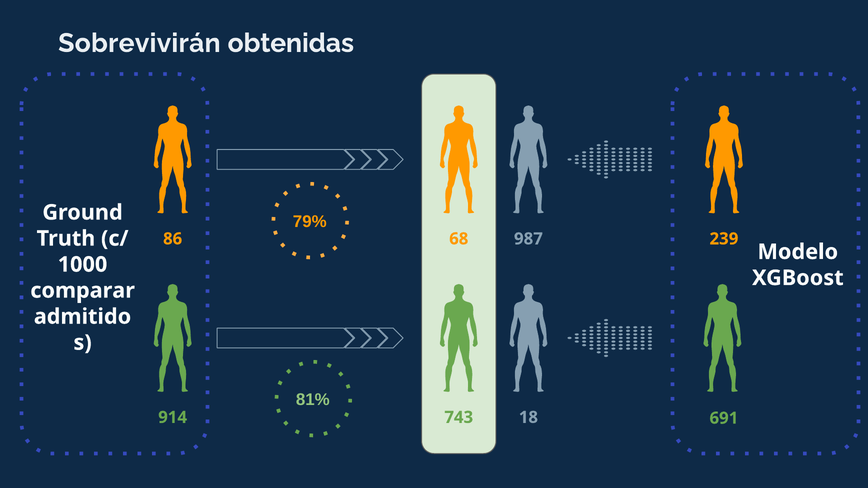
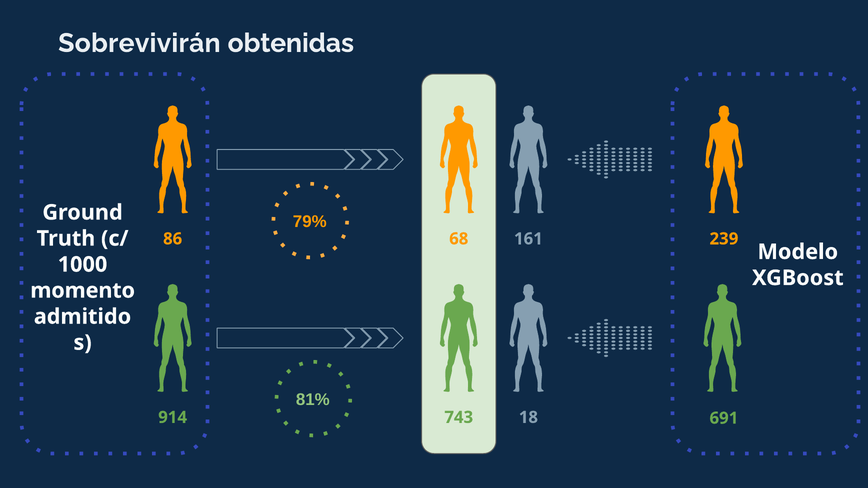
987: 987 -> 161
comparar: comparar -> momento
